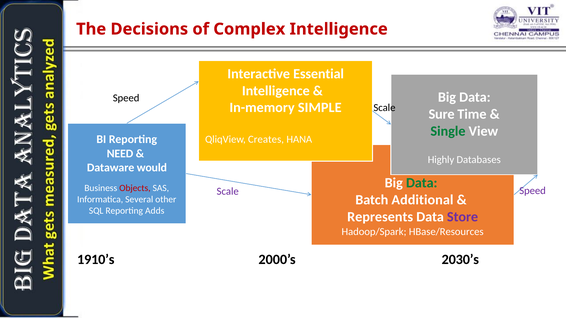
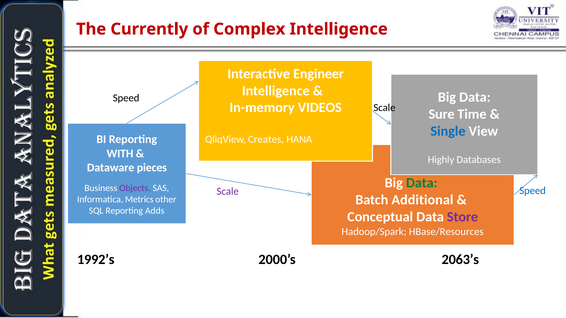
Decisions: Decisions -> Currently
Essential: Essential -> Engineer
SIMPLE: SIMPLE -> VIDEOS
Single colour: green -> blue
NEED: NEED -> WITH
would: would -> pieces
Objects colour: red -> purple
Speed at (533, 191) colour: purple -> blue
Several: Several -> Metrics
Represents: Represents -> Conceptual
1910’s: 1910’s -> 1992’s
2030’s: 2030’s -> 2063’s
